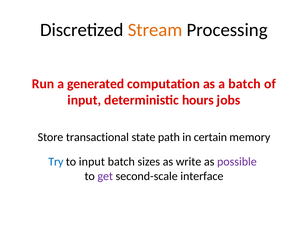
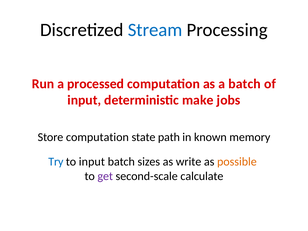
Stream colour: orange -> blue
generated: generated -> processed
hours: hours -> make
Store transactional: transactional -> computation
certain: certain -> known
possible colour: purple -> orange
interface: interface -> calculate
